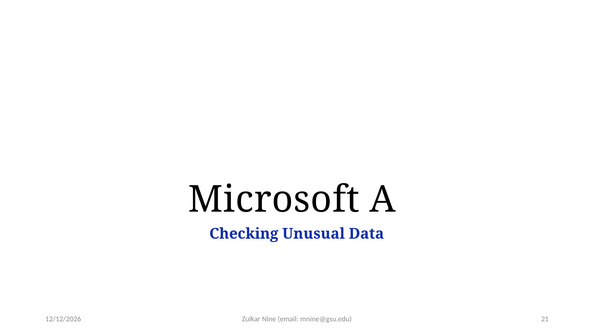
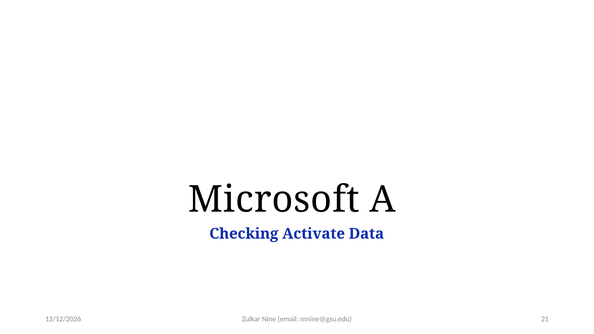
Unusual: Unusual -> Activate
